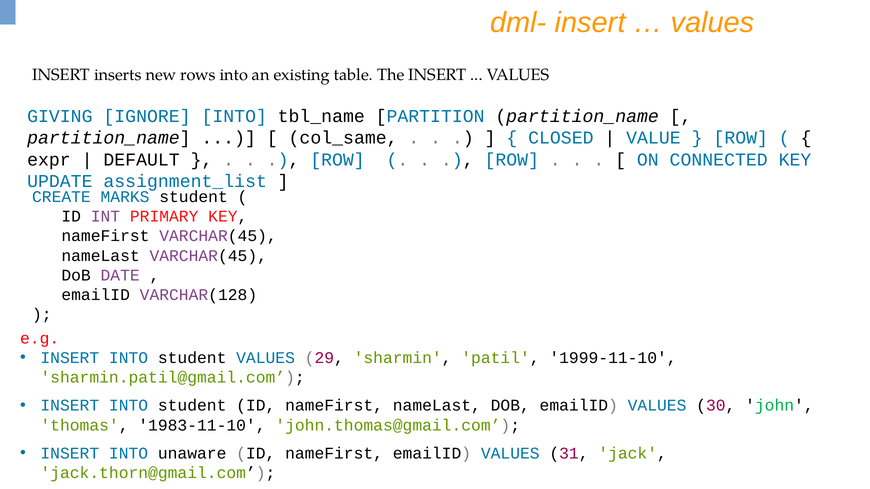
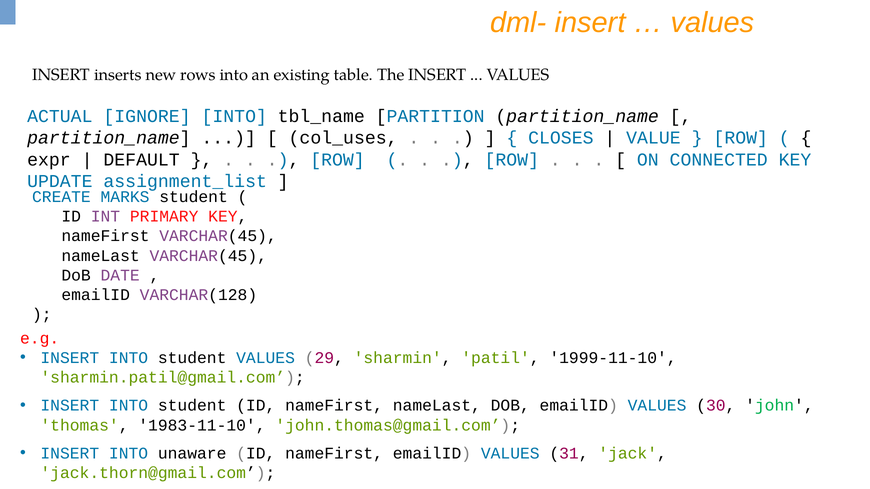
GIVING: GIVING -> ACTUAL
col_same: col_same -> col_uses
CLOSED: CLOSED -> CLOSES
